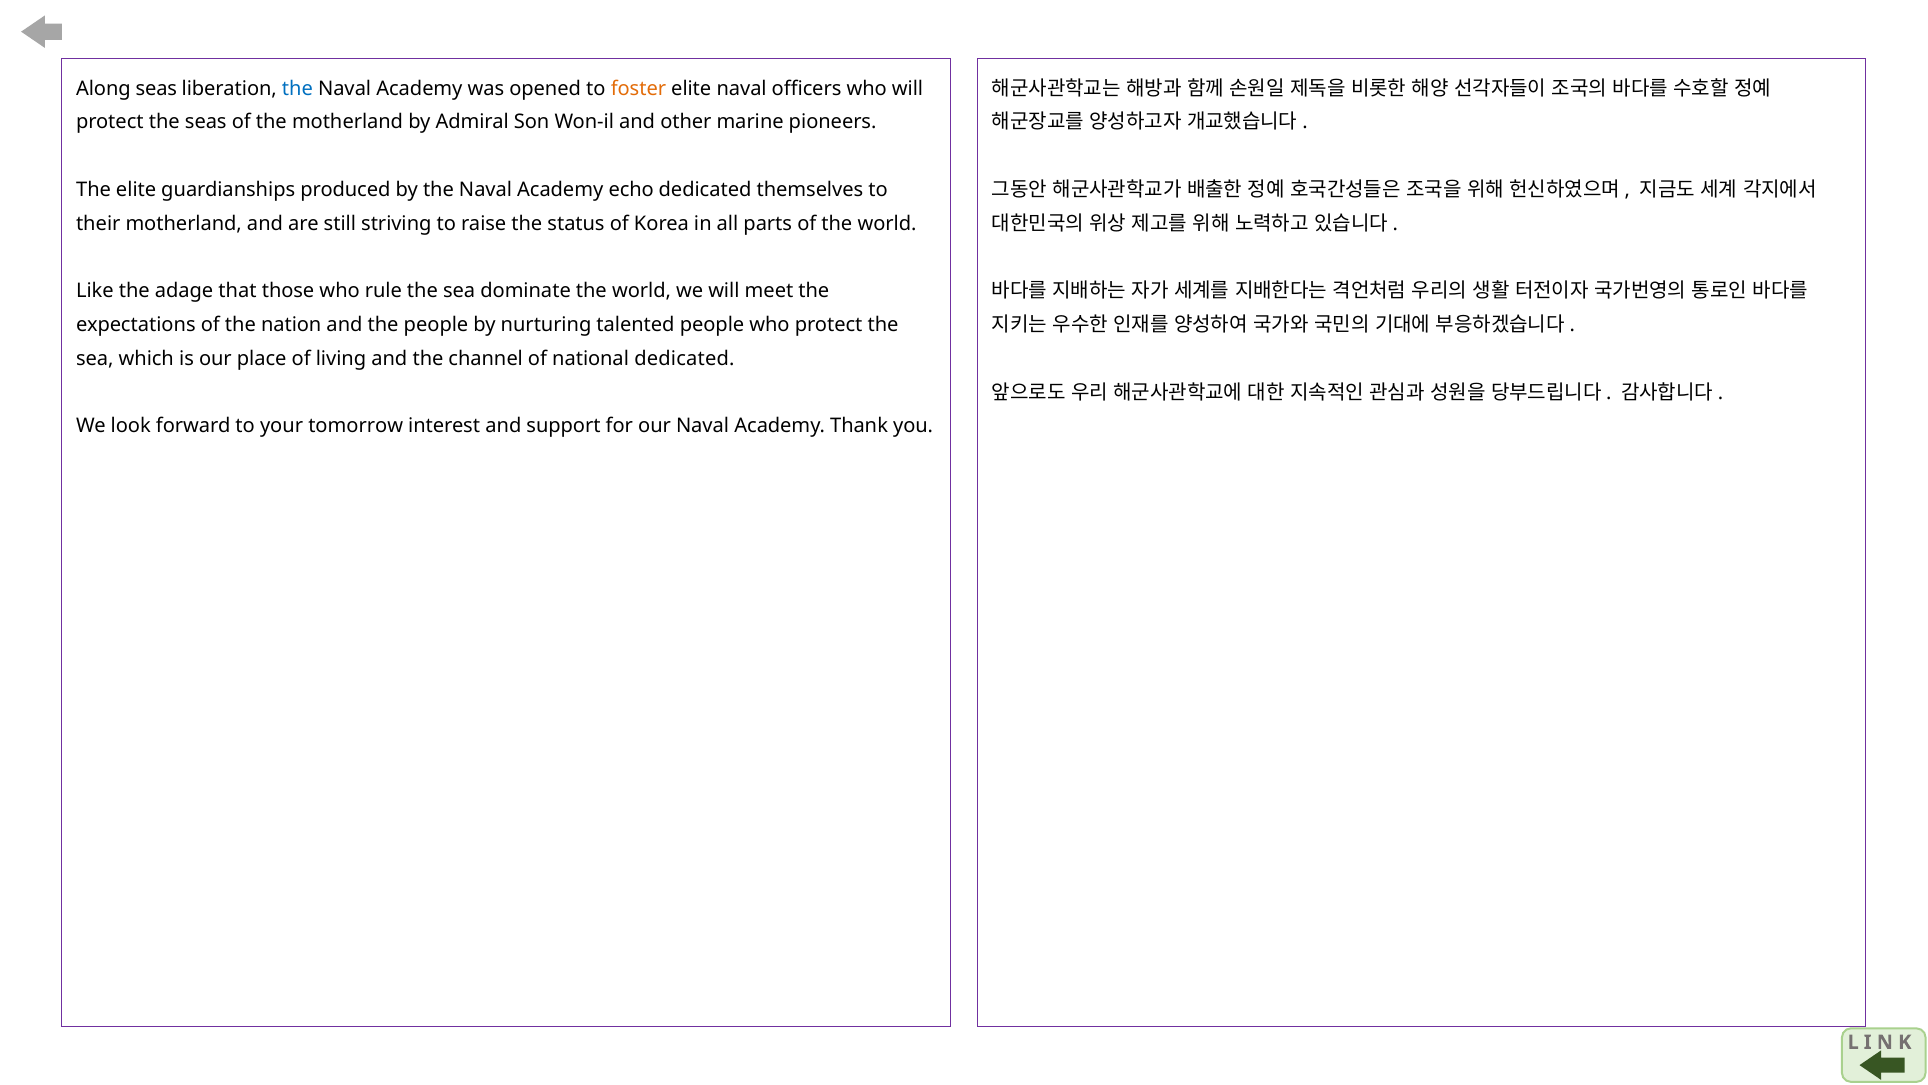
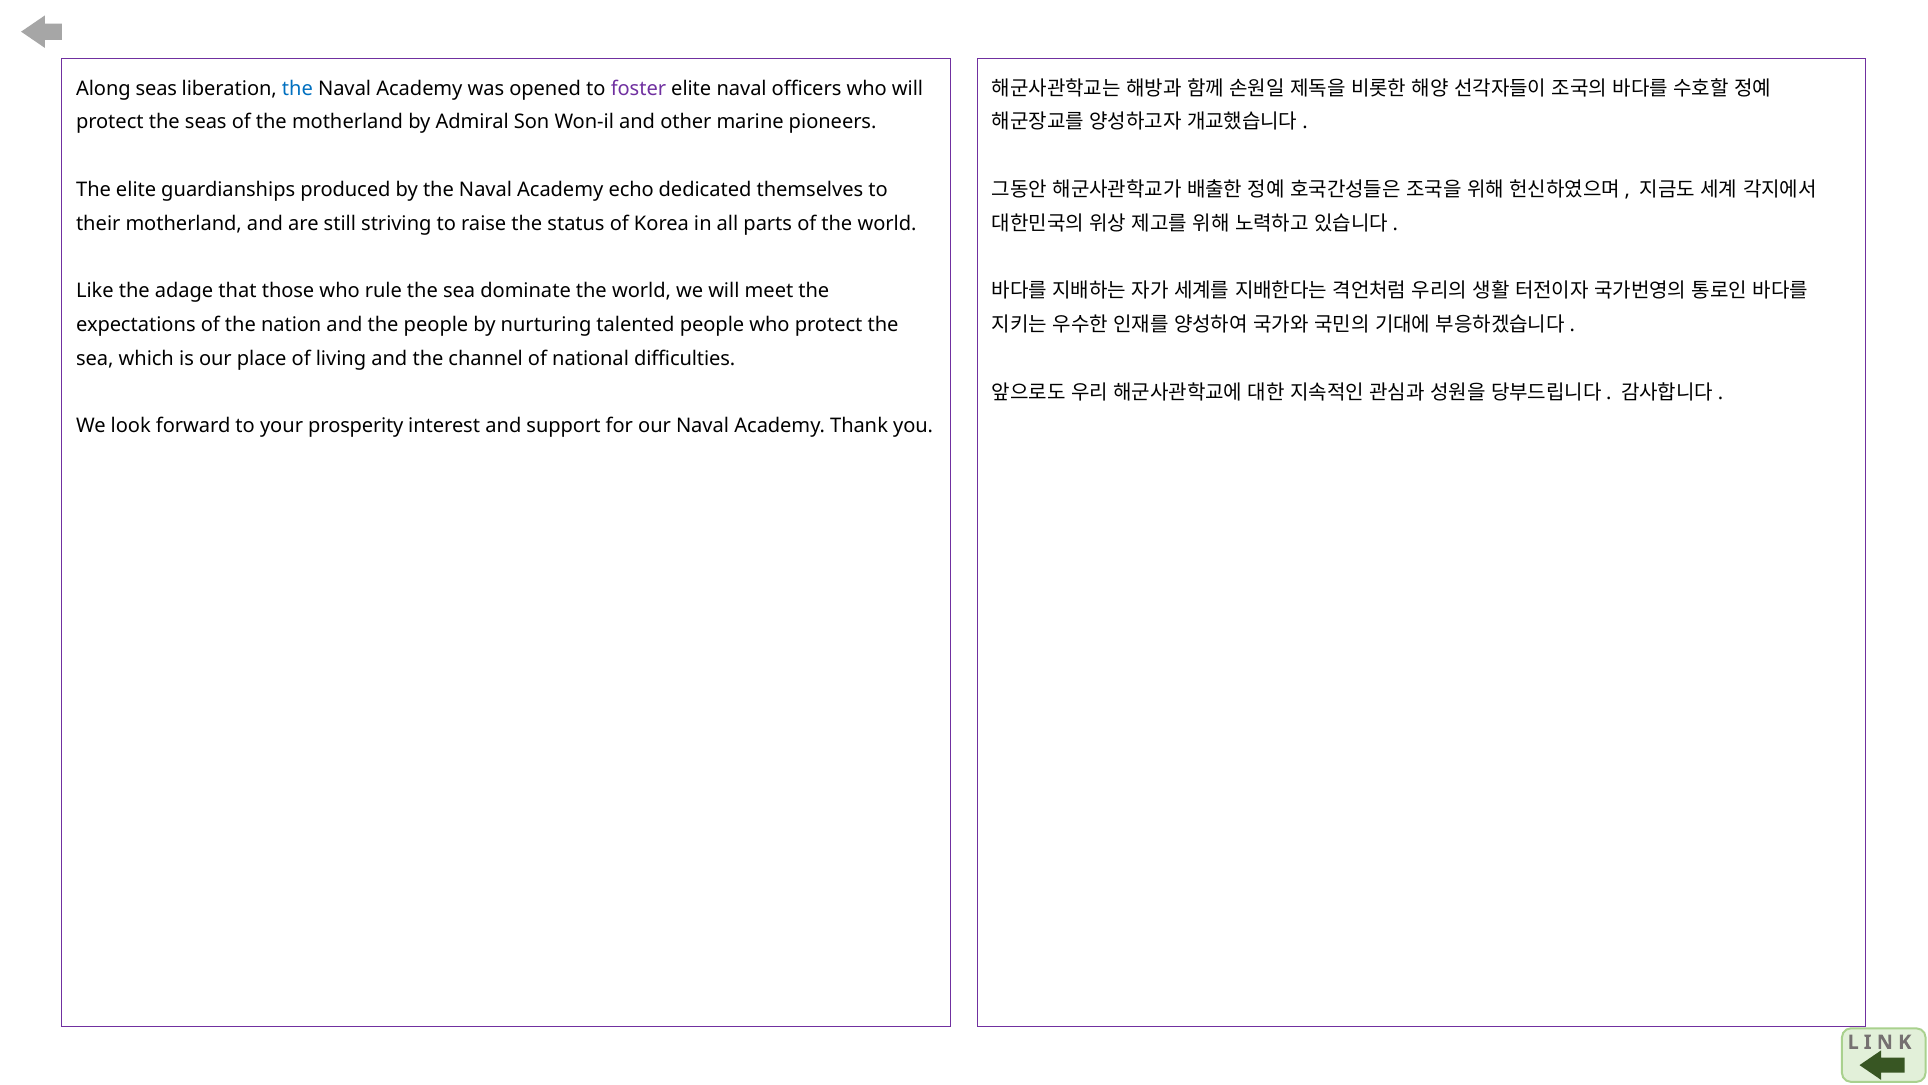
foster colour: orange -> purple
national dedicated: dedicated -> difficulties
tomorrow: tomorrow -> prosperity
